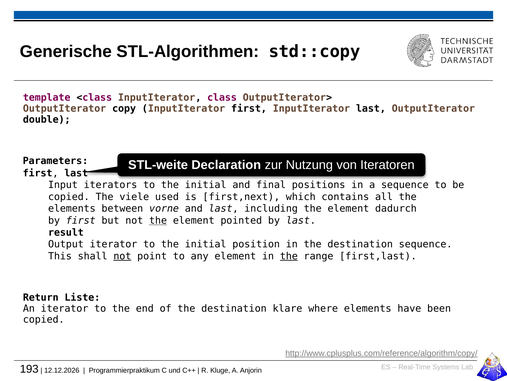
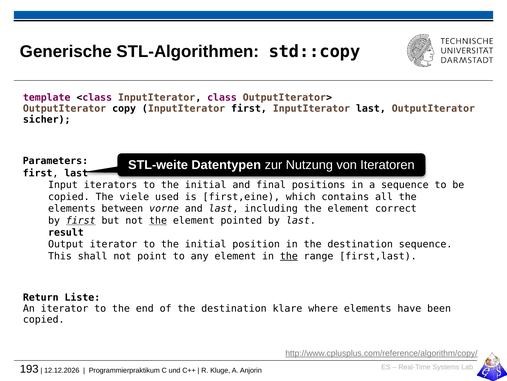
double: double -> sicher
Declaration: Declaration -> Datentypen
first,next: first,next -> first,eine
dadurch: dadurch -> correct
first at (81, 220) underline: none -> present
not at (122, 256) underline: present -> none
